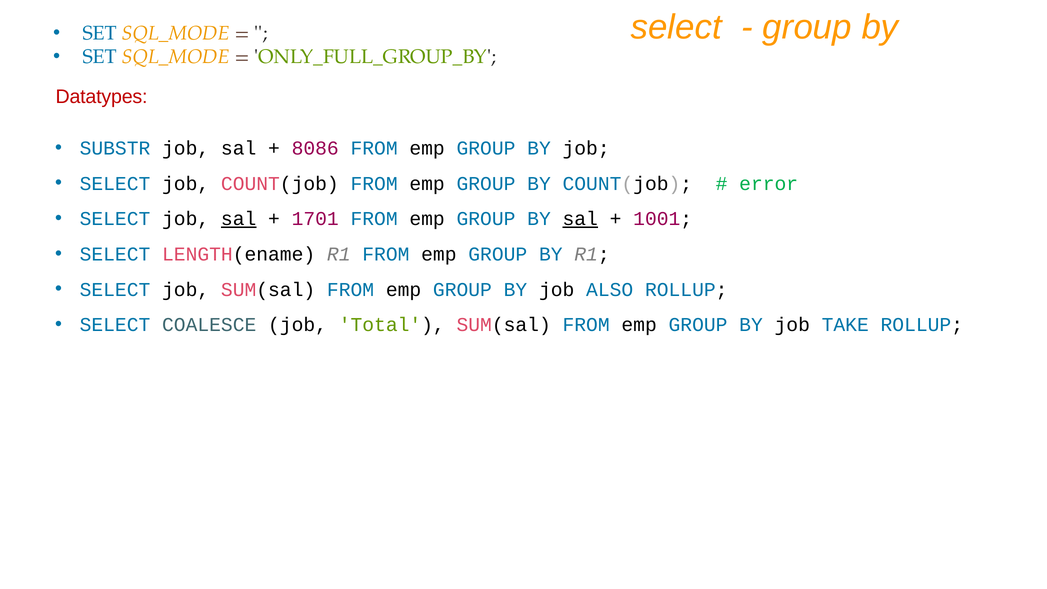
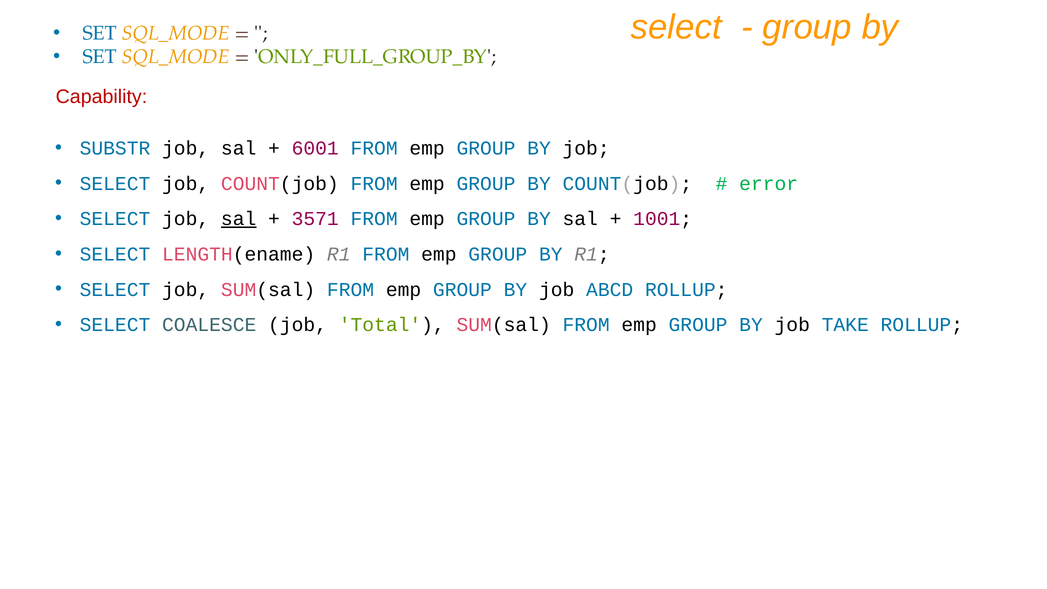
Datatypes: Datatypes -> Capability
8086: 8086 -> 6001
1701: 1701 -> 3571
sal at (580, 219) underline: present -> none
ALSO: ALSO -> ABCD
